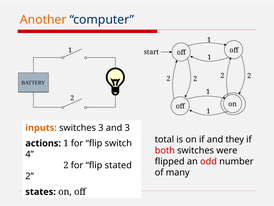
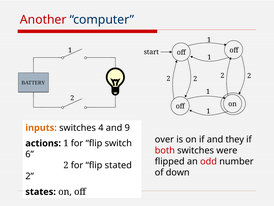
Another colour: orange -> red
switches 3: 3 -> 4
and 3: 3 -> 9
total: total -> over
4: 4 -> 6
many: many -> down
